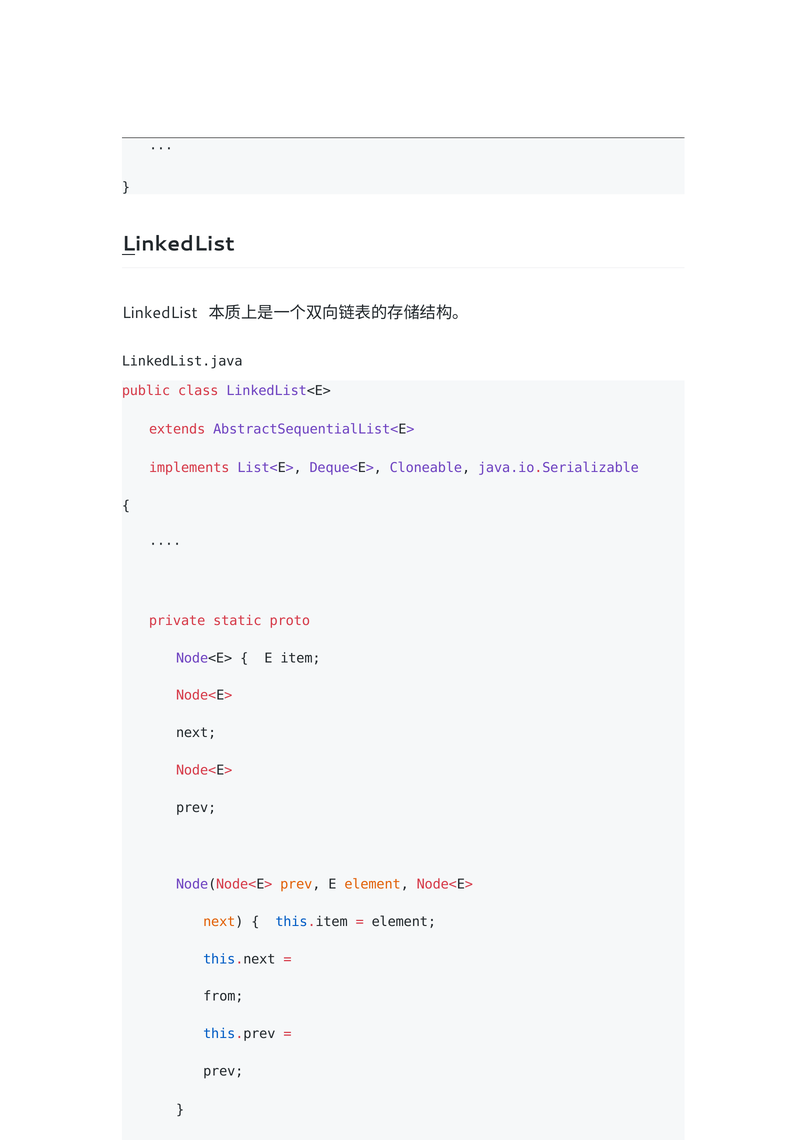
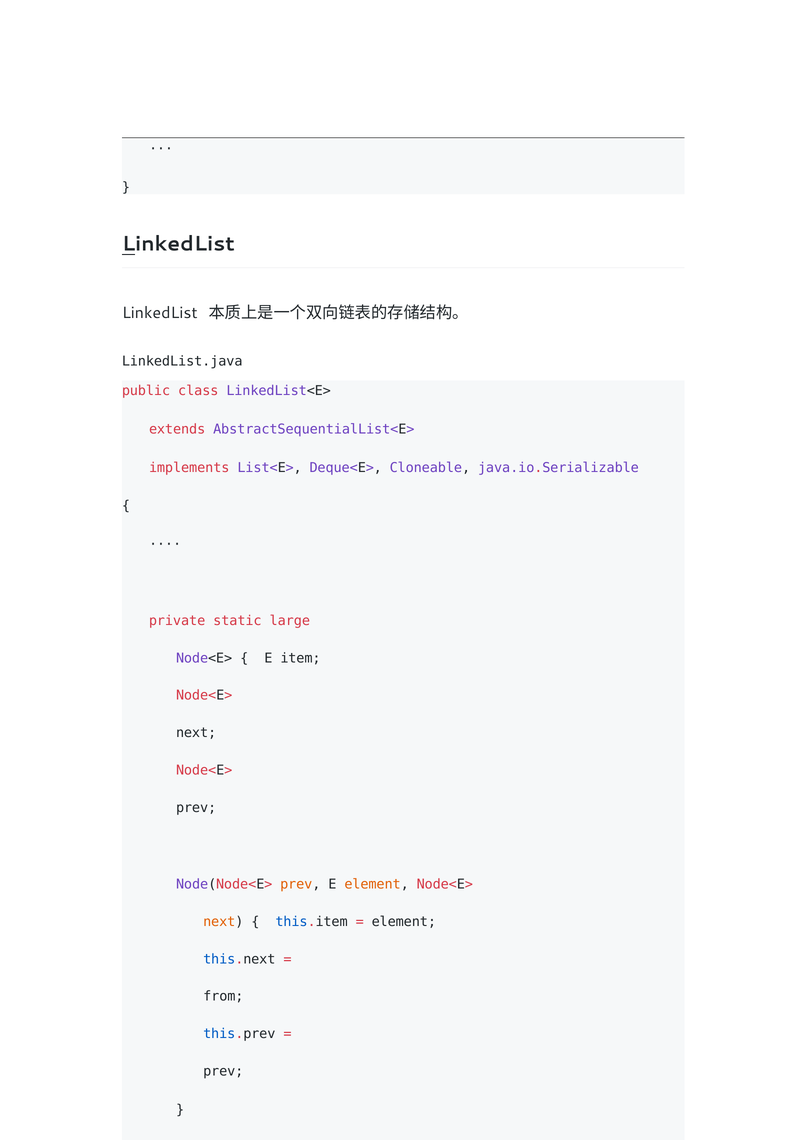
proto: proto -> large
